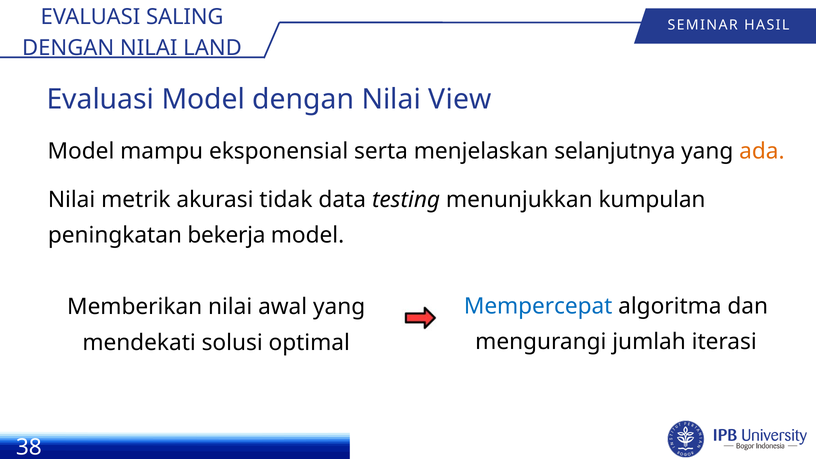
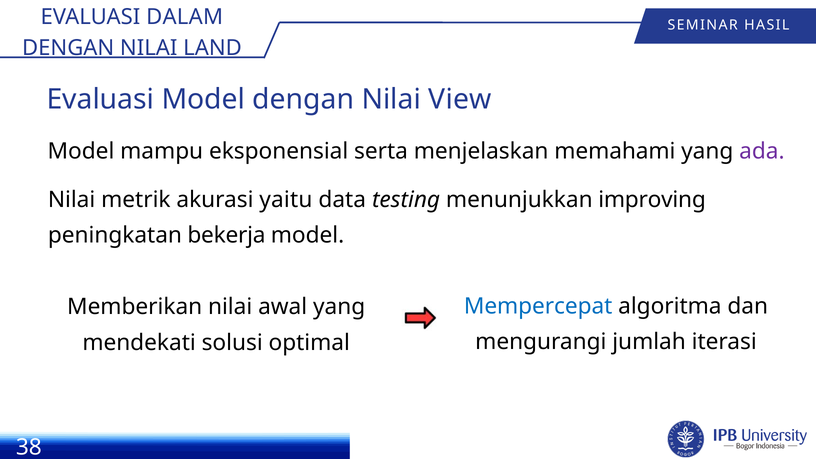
SALING: SALING -> DALAM
selanjutnya: selanjutnya -> memahami
ada colour: orange -> purple
tidak: tidak -> yaitu
kumpulan: kumpulan -> improving
